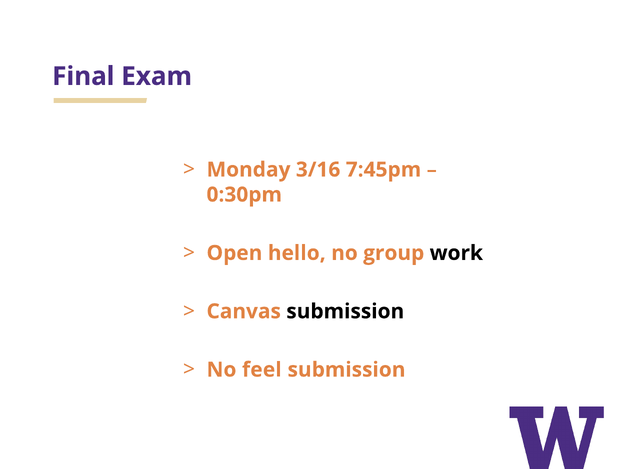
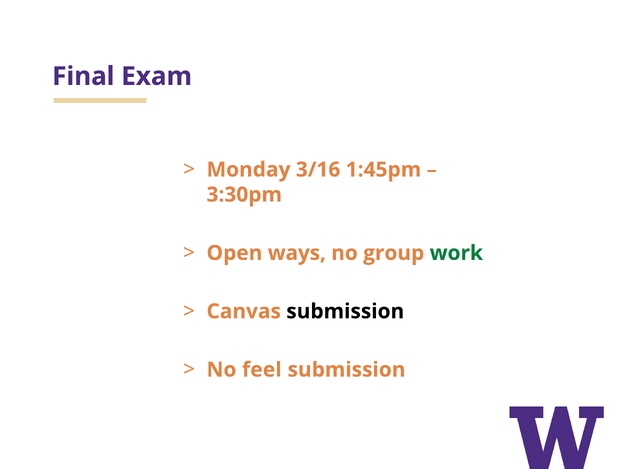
7:45pm: 7:45pm -> 1:45pm
0:30pm: 0:30pm -> 3:30pm
hello: hello -> ways
work colour: black -> green
